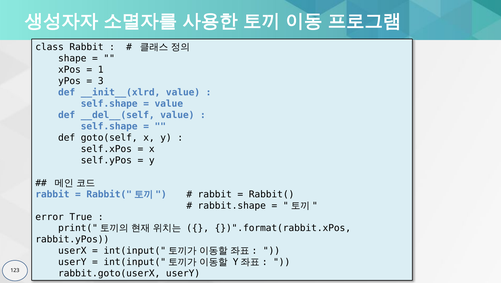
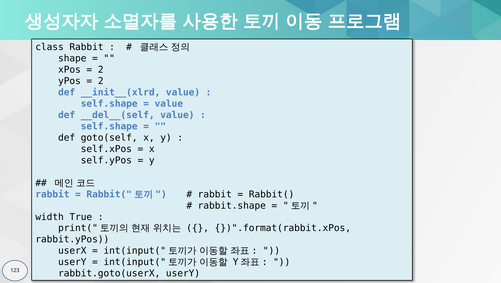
1 at (101, 70): 1 -> 2
3 at (101, 81): 3 -> 2
error: error -> width
